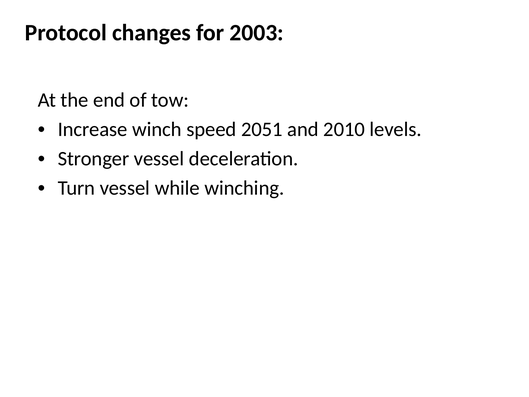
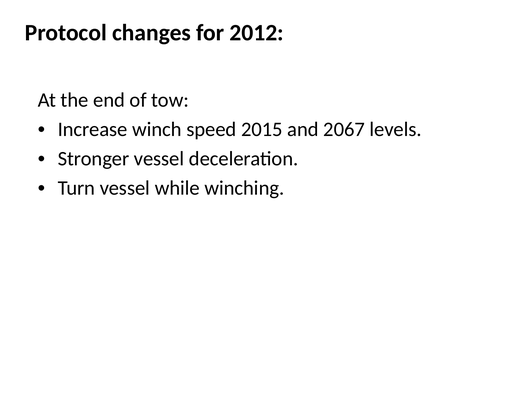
2003: 2003 -> 2012
2051: 2051 -> 2015
2010: 2010 -> 2067
